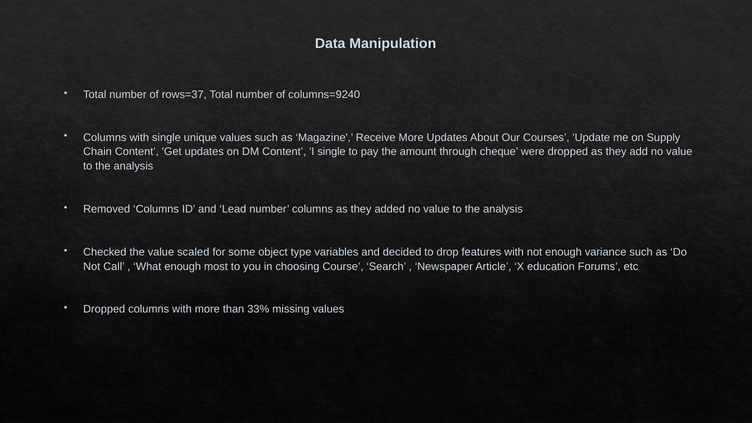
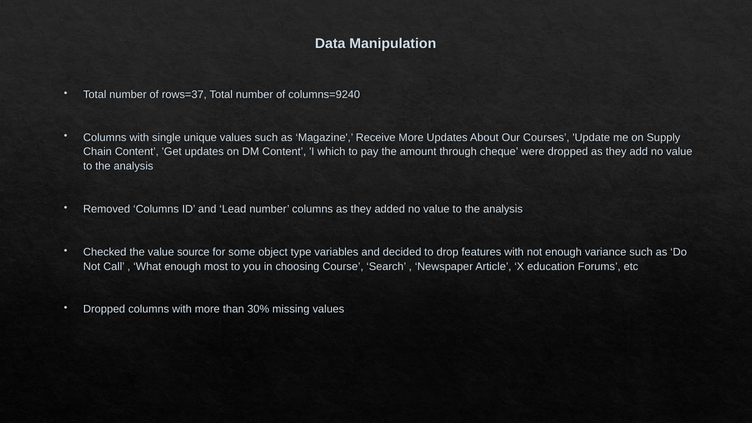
I single: single -> which
scaled: scaled -> source
33%: 33% -> 30%
